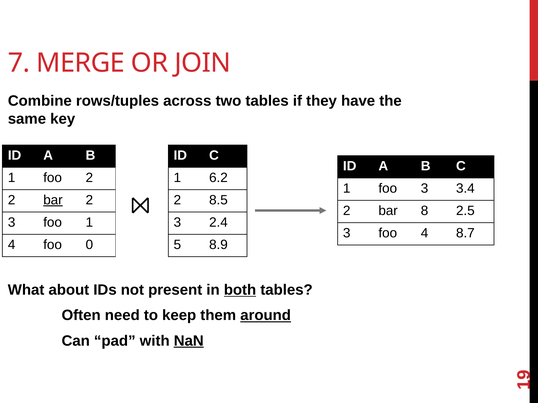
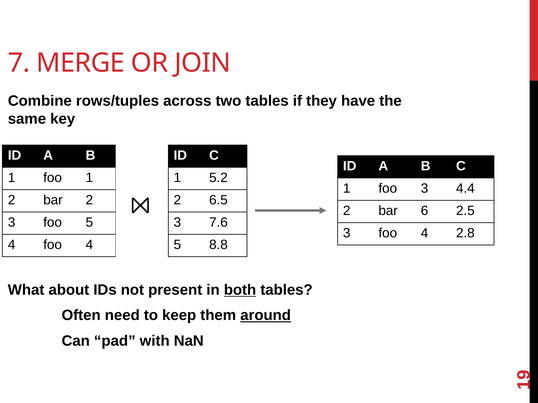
foo 2: 2 -> 1
6.2: 6.2 -> 5.2
3.4: 3.4 -> 4.4
bar at (53, 200) underline: present -> none
8.5: 8.5 -> 6.5
8: 8 -> 6
foo 1: 1 -> 5
2.4: 2.4 -> 7.6
8.7: 8.7 -> 2.8
4 foo 0: 0 -> 4
8.9: 8.9 -> 8.8
NaN underline: present -> none
